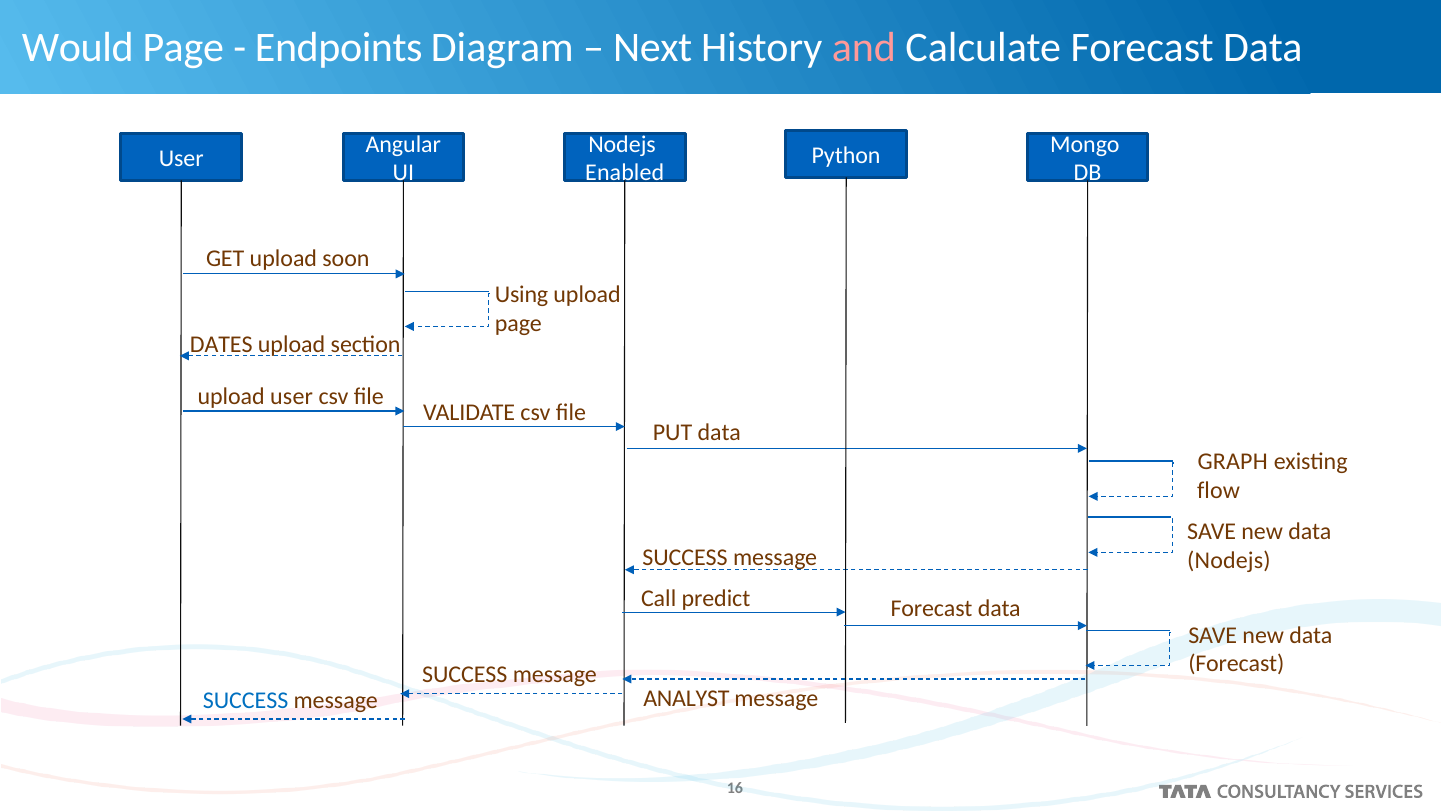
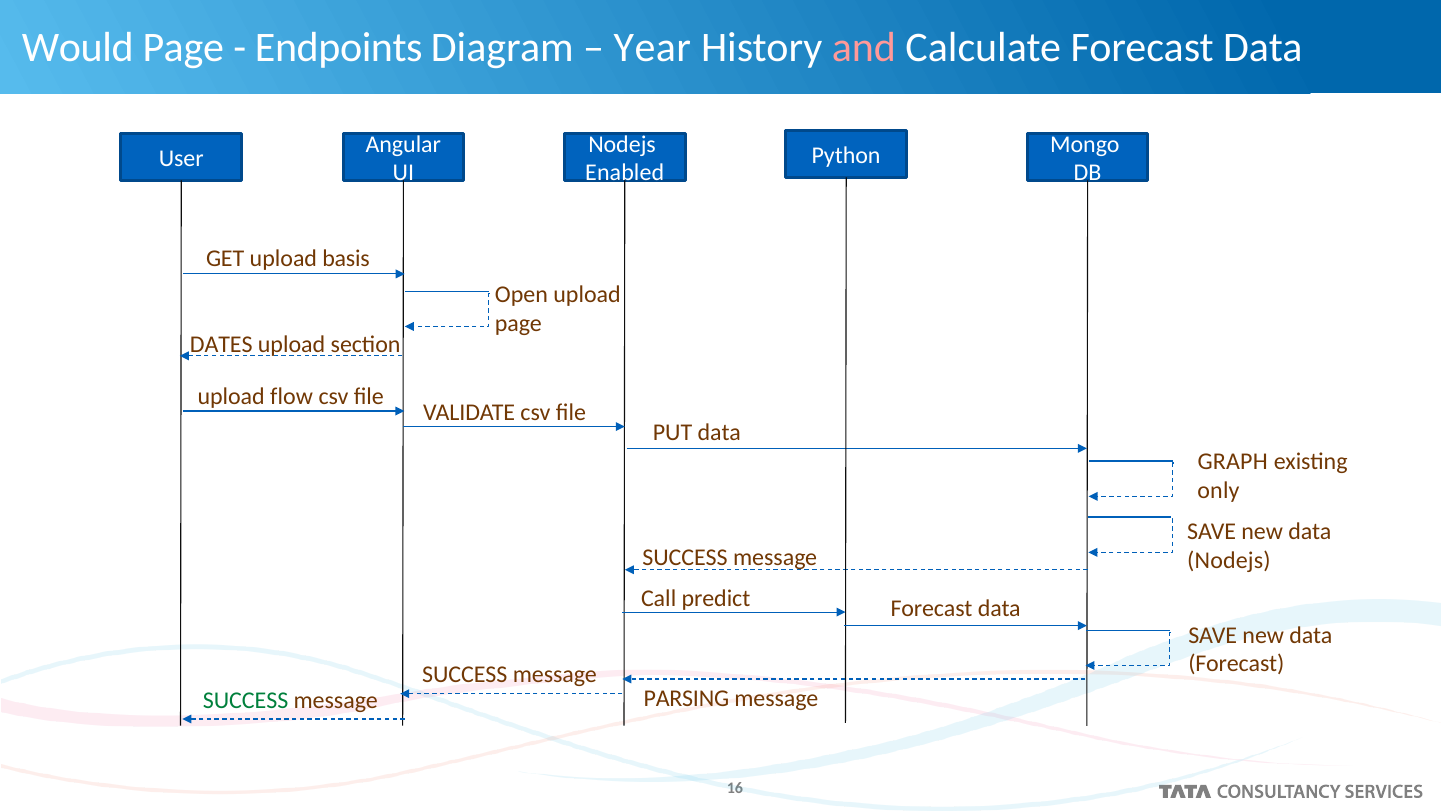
Next: Next -> Year
soon: soon -> basis
Using: Using -> Open
upload user: user -> flow
flow: flow -> only
ANALYST: ANALYST -> PARSING
SUCCESS at (246, 700) colour: blue -> green
